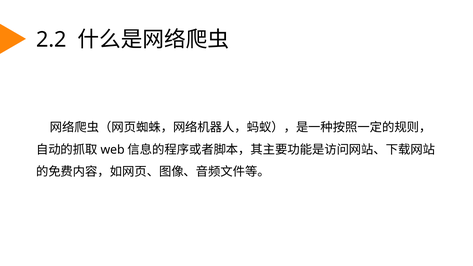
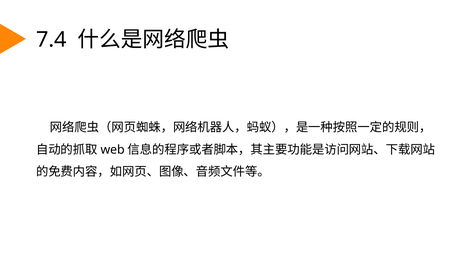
2.2: 2.2 -> 7.4
